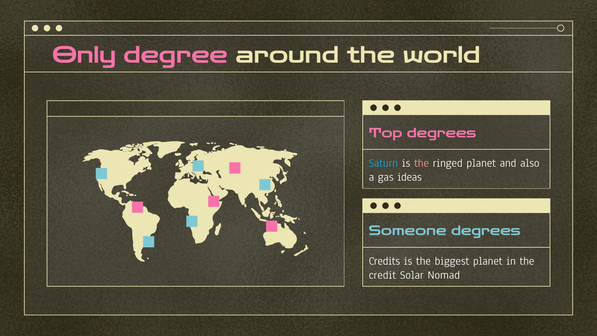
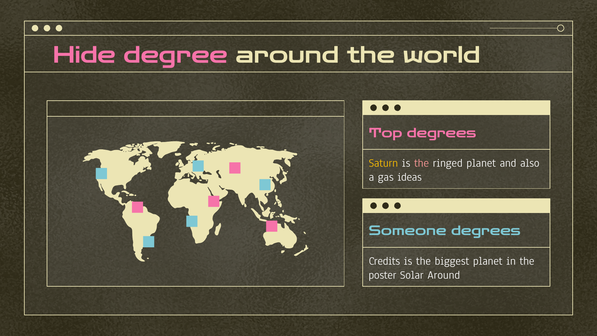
Only: Only -> Hide
Saturn colour: light blue -> yellow
credit: credit -> poster
Solar Nomad: Nomad -> Around
